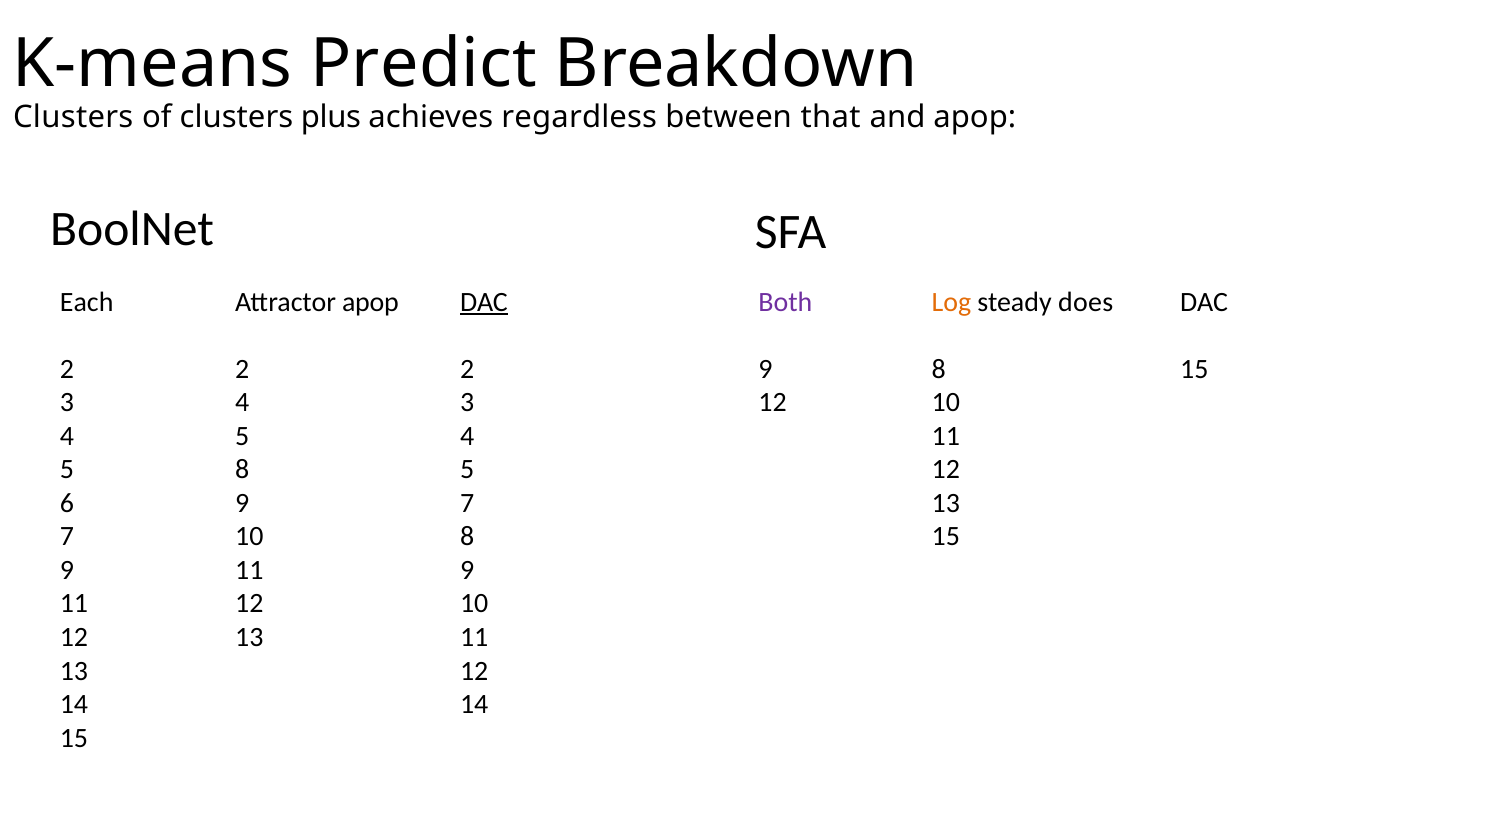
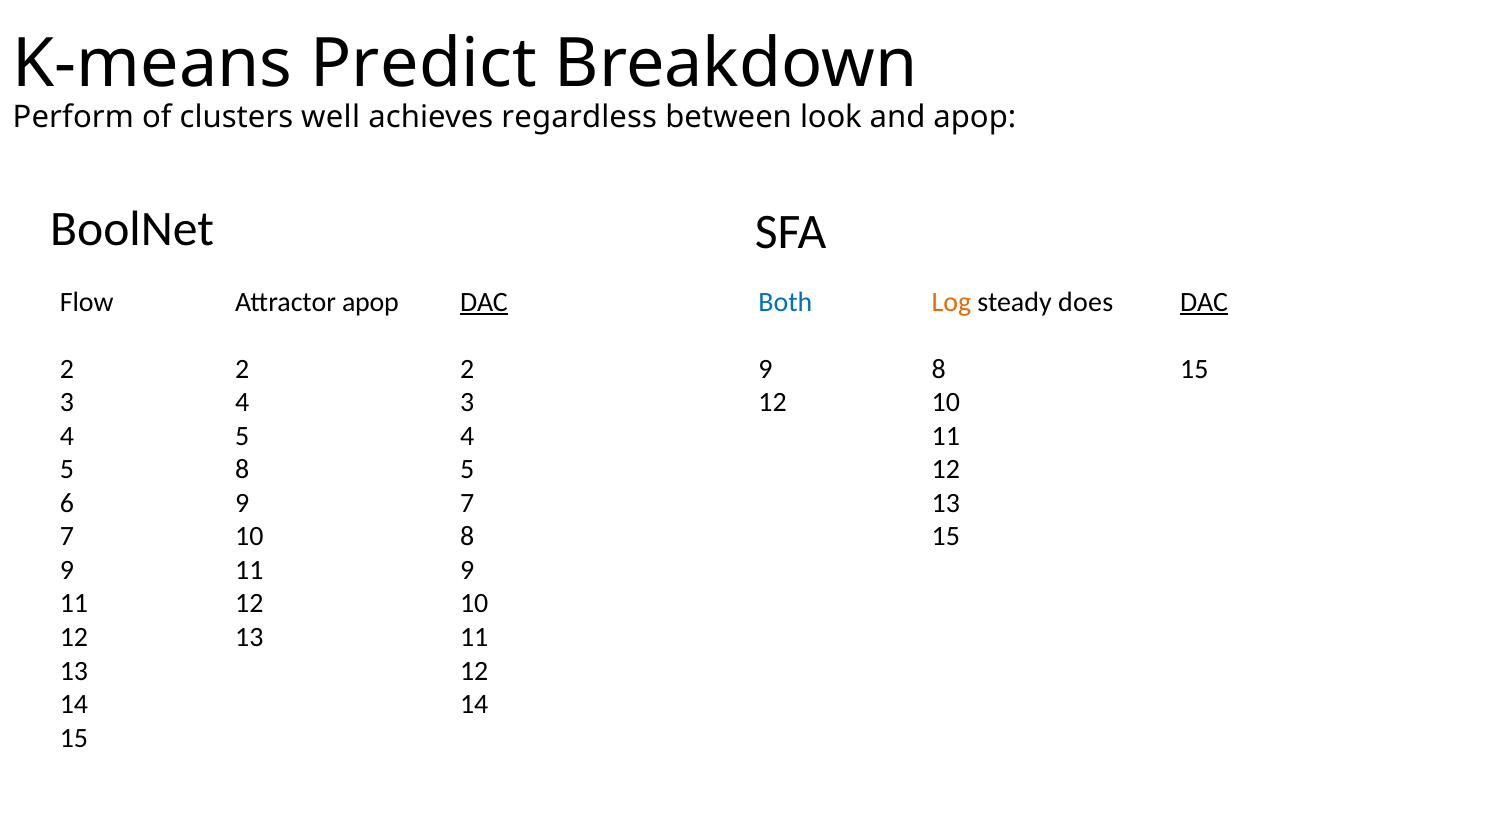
Clusters at (73, 118): Clusters -> Perform
plus: plus -> well
that: that -> look
Each: Each -> Flow
Both colour: purple -> blue
DAC at (1204, 302) underline: none -> present
